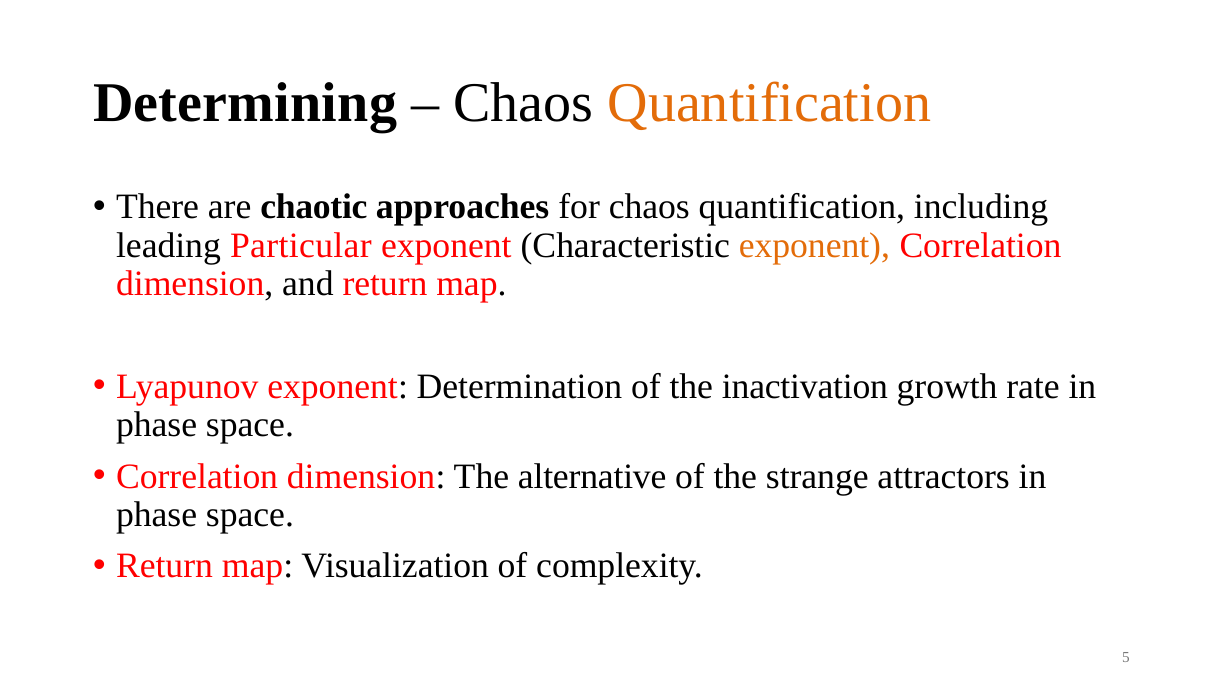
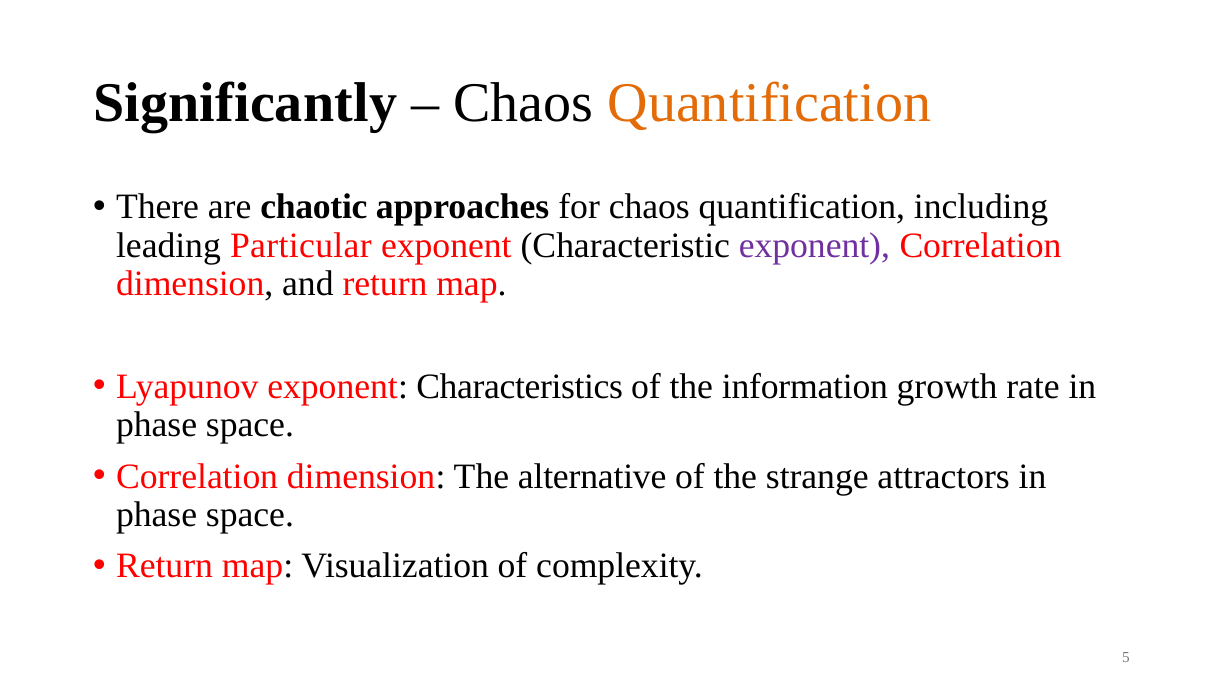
Determining: Determining -> Significantly
exponent at (814, 245) colour: orange -> purple
Determination: Determination -> Characteristics
inactivation: inactivation -> information
